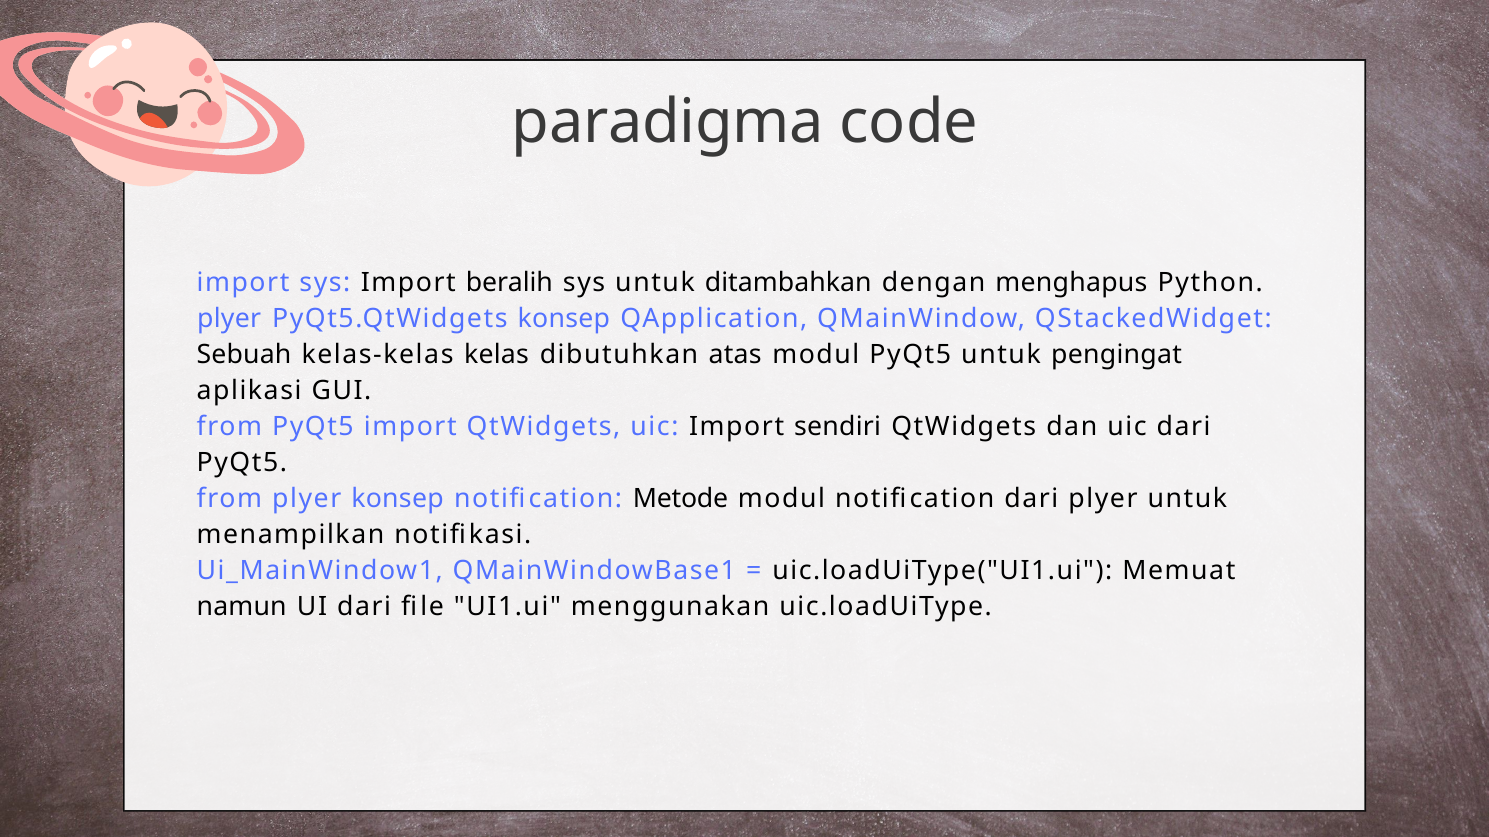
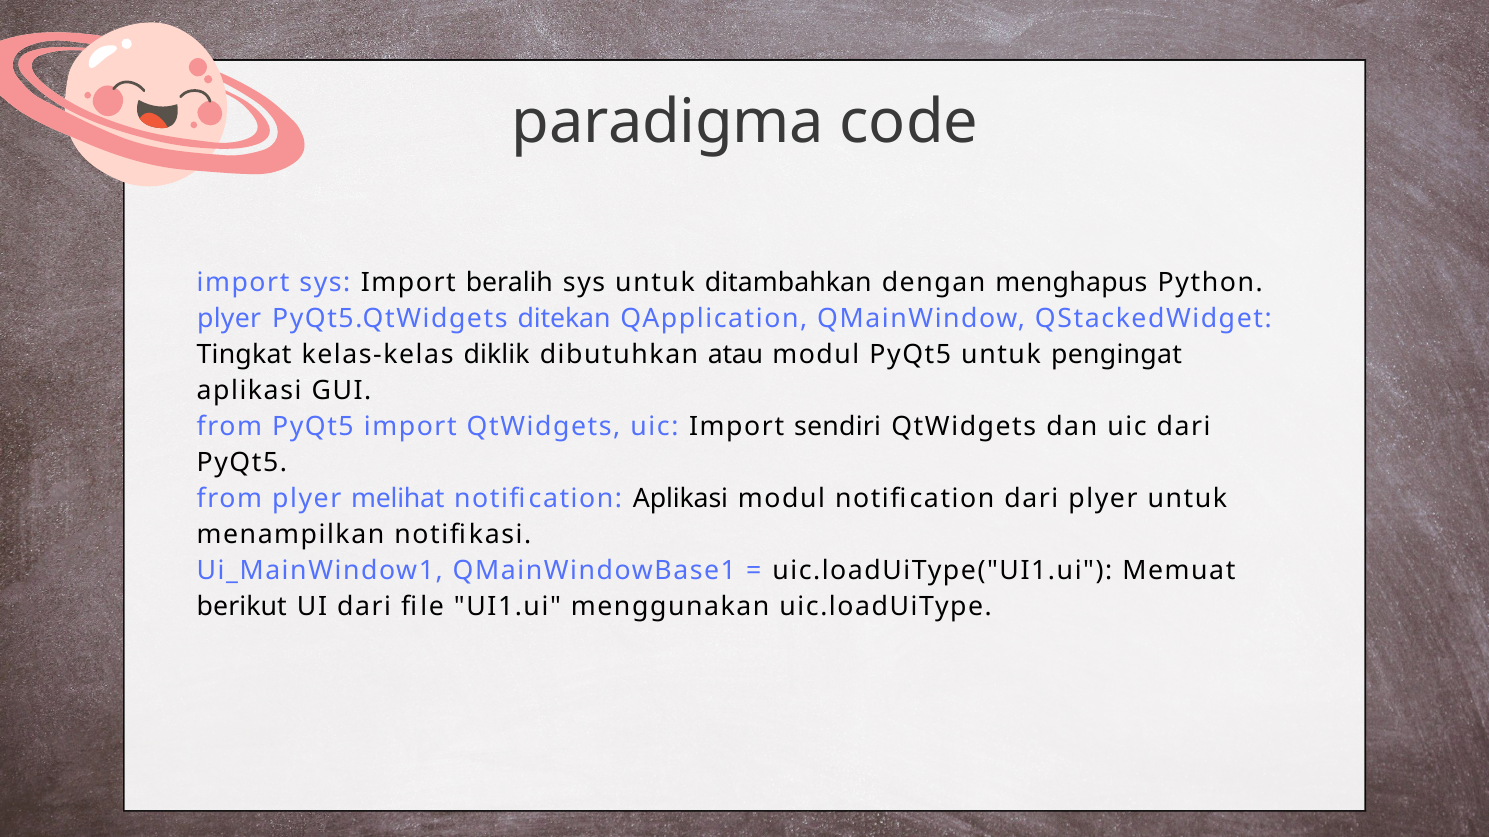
PyQt5.QtWidgets konsep: konsep -> ditekan
Sebuah: Sebuah -> Tingkat
kelas: kelas -> diklik
atas: atas -> atau
plyer konsep: konsep -> melihat
notification Metode: Metode -> Aplikasi
namun: namun -> berikut
